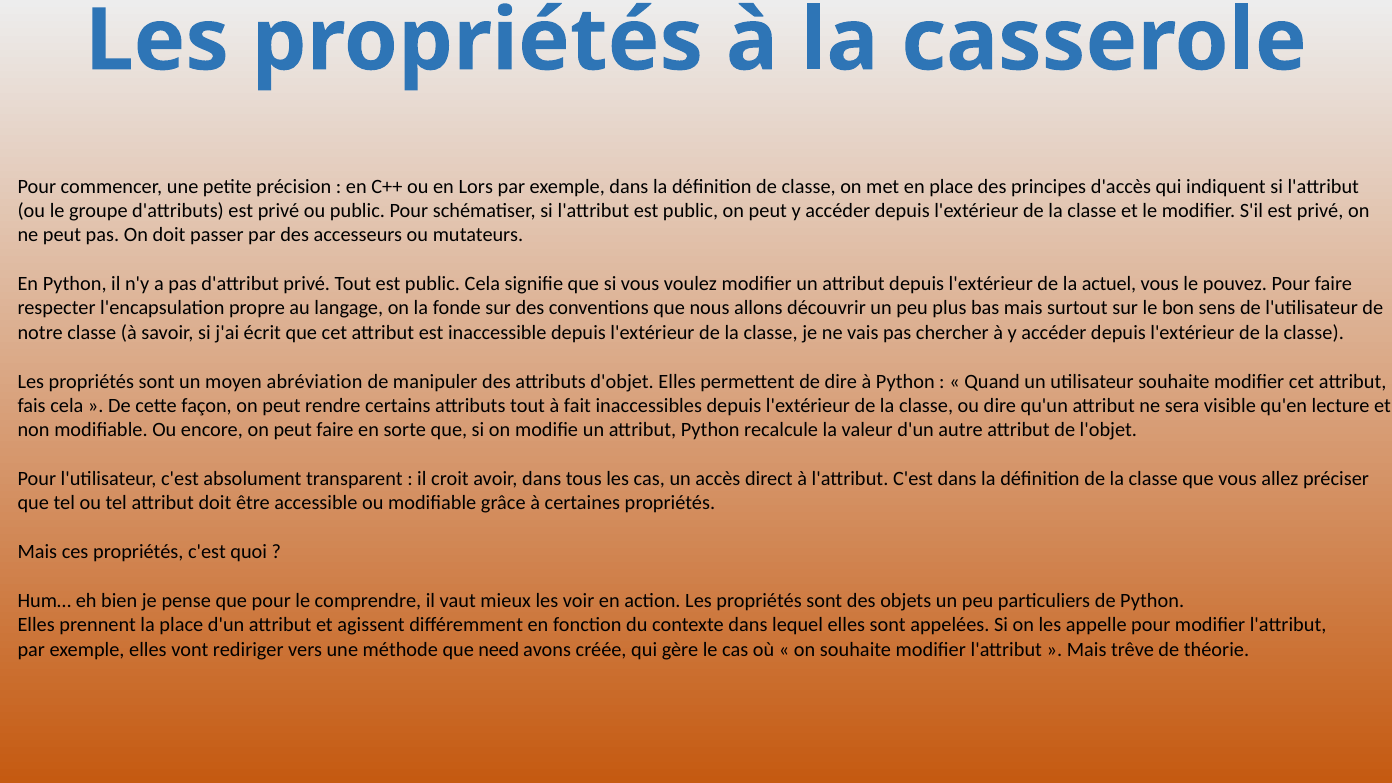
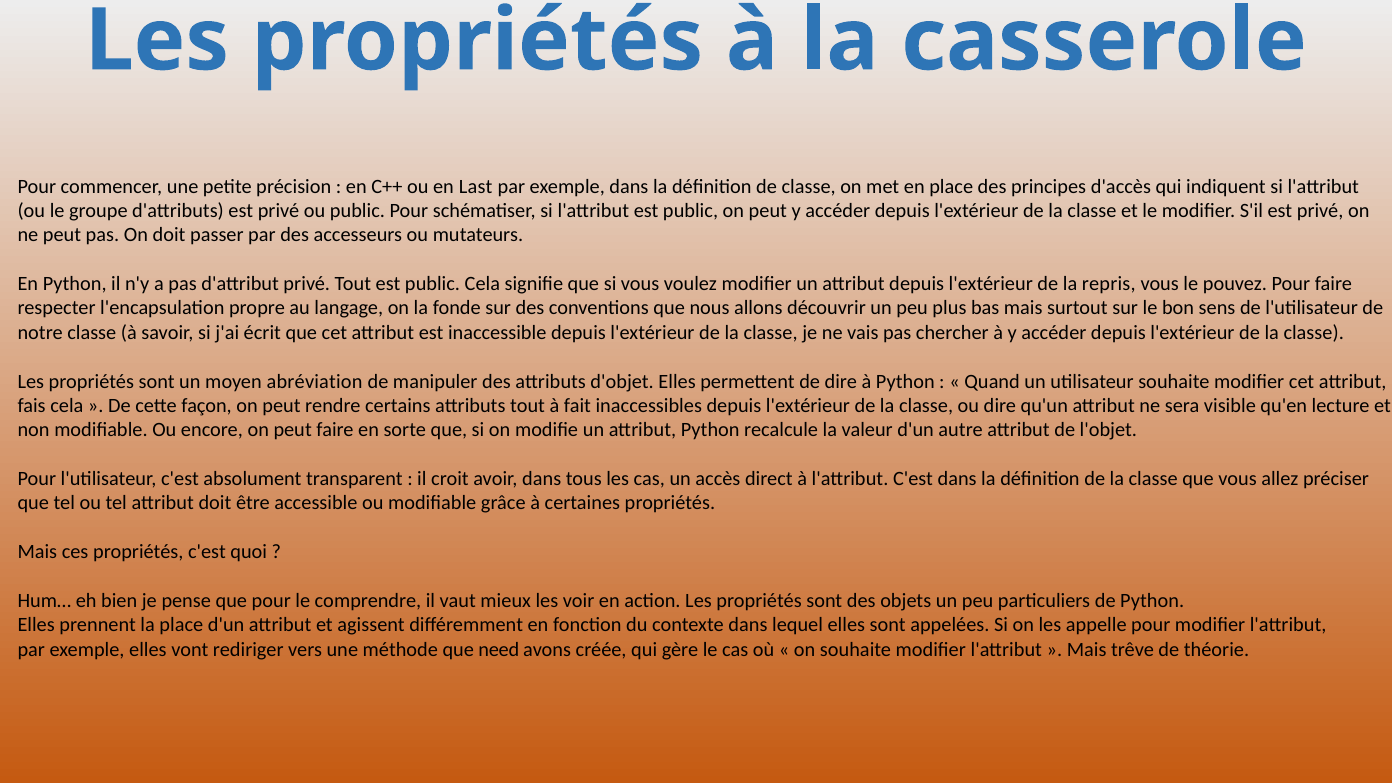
Lors: Lors -> Last
actuel: actuel -> repris
